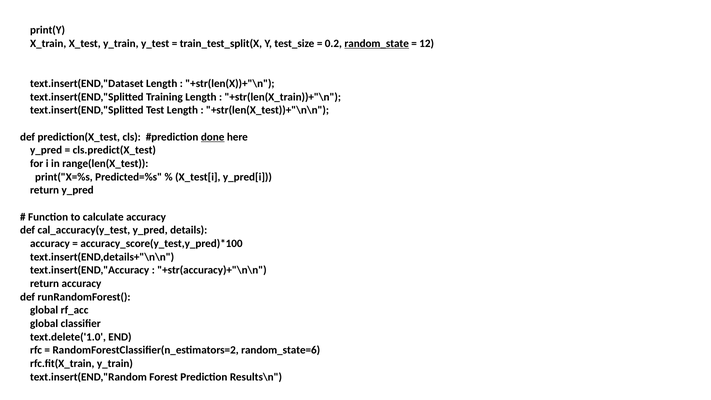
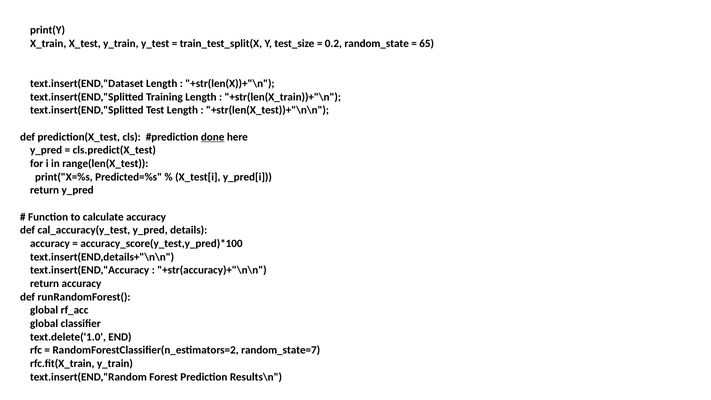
random_state underline: present -> none
12: 12 -> 65
random_state=6: random_state=6 -> random_state=7
